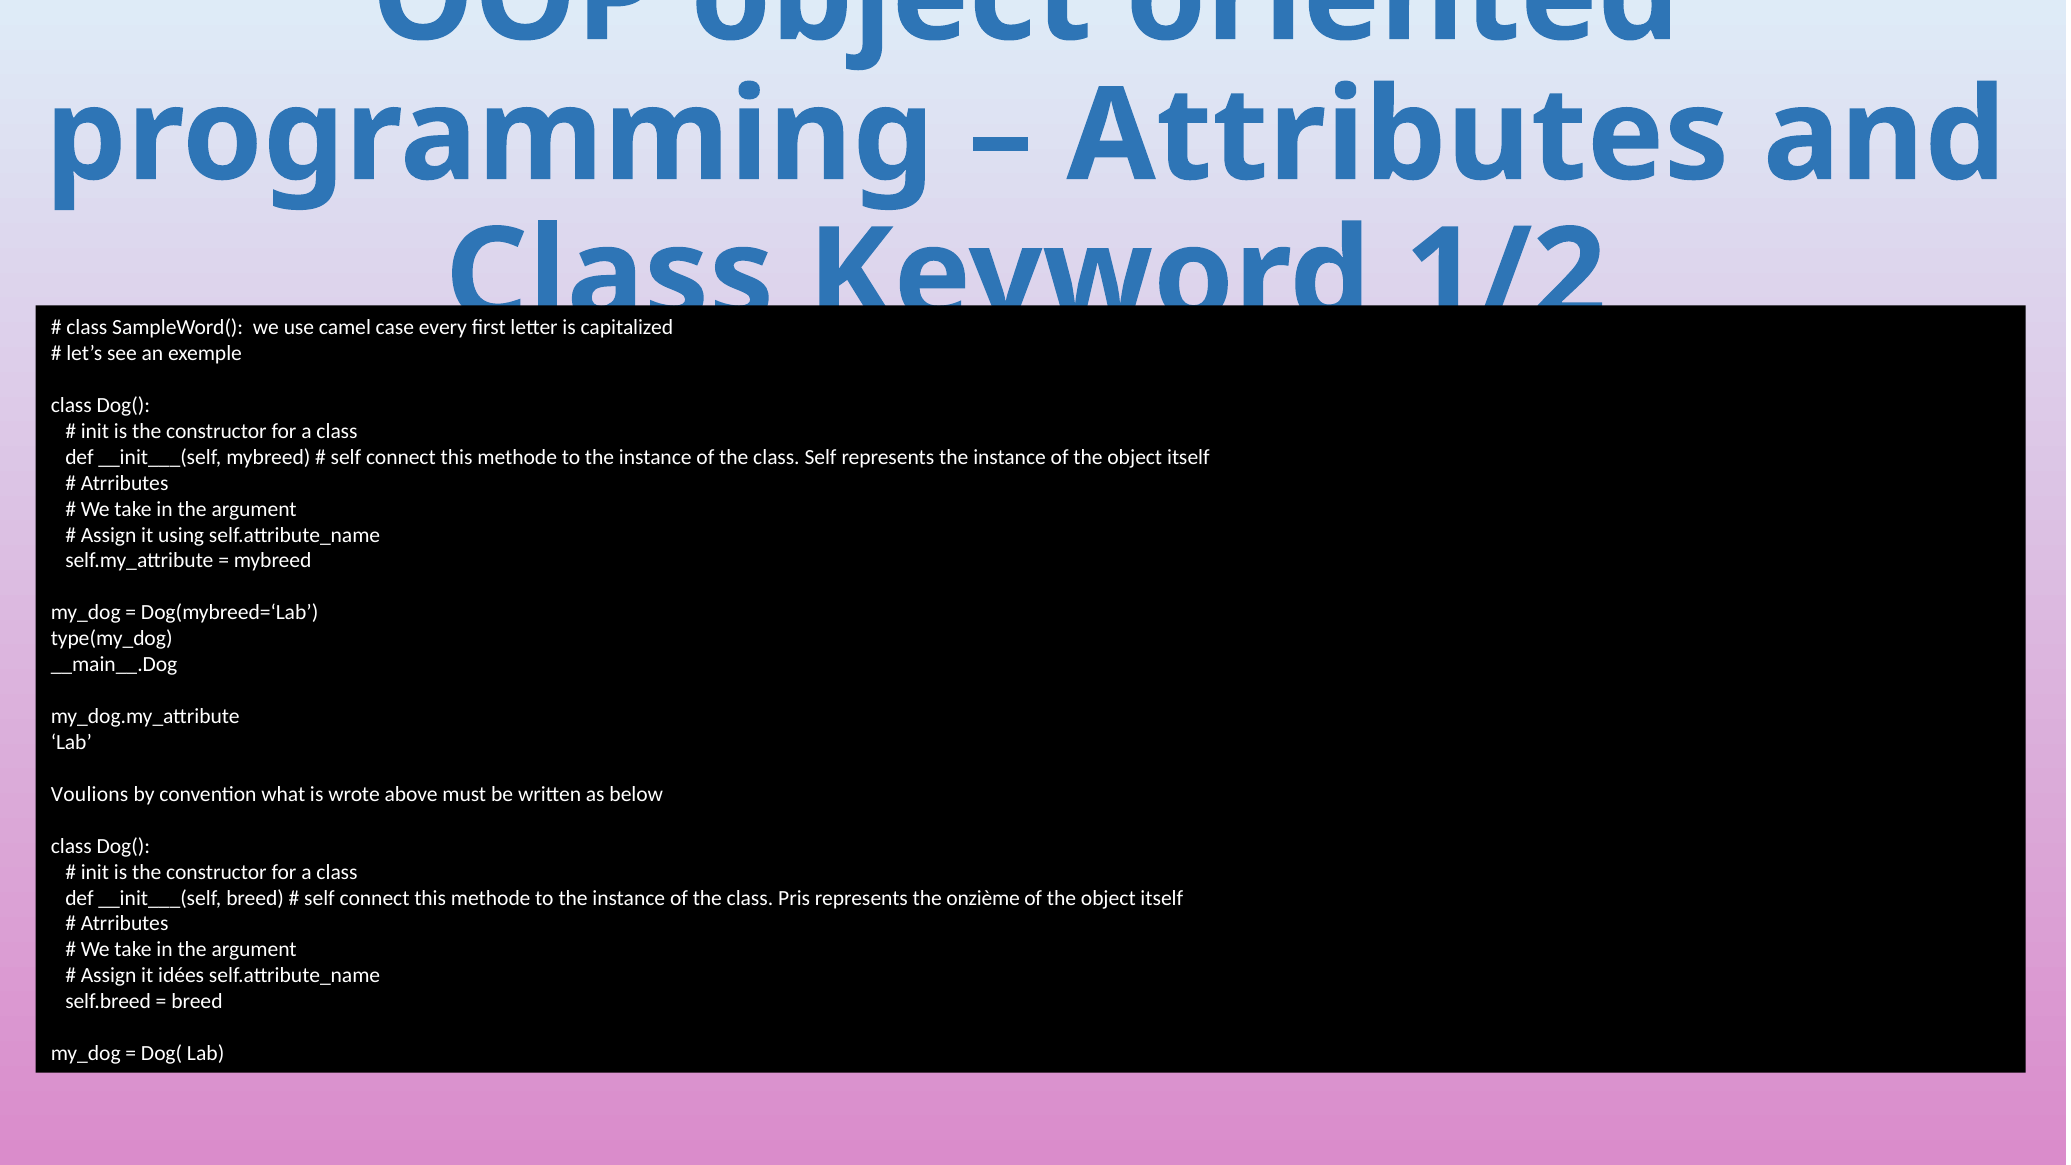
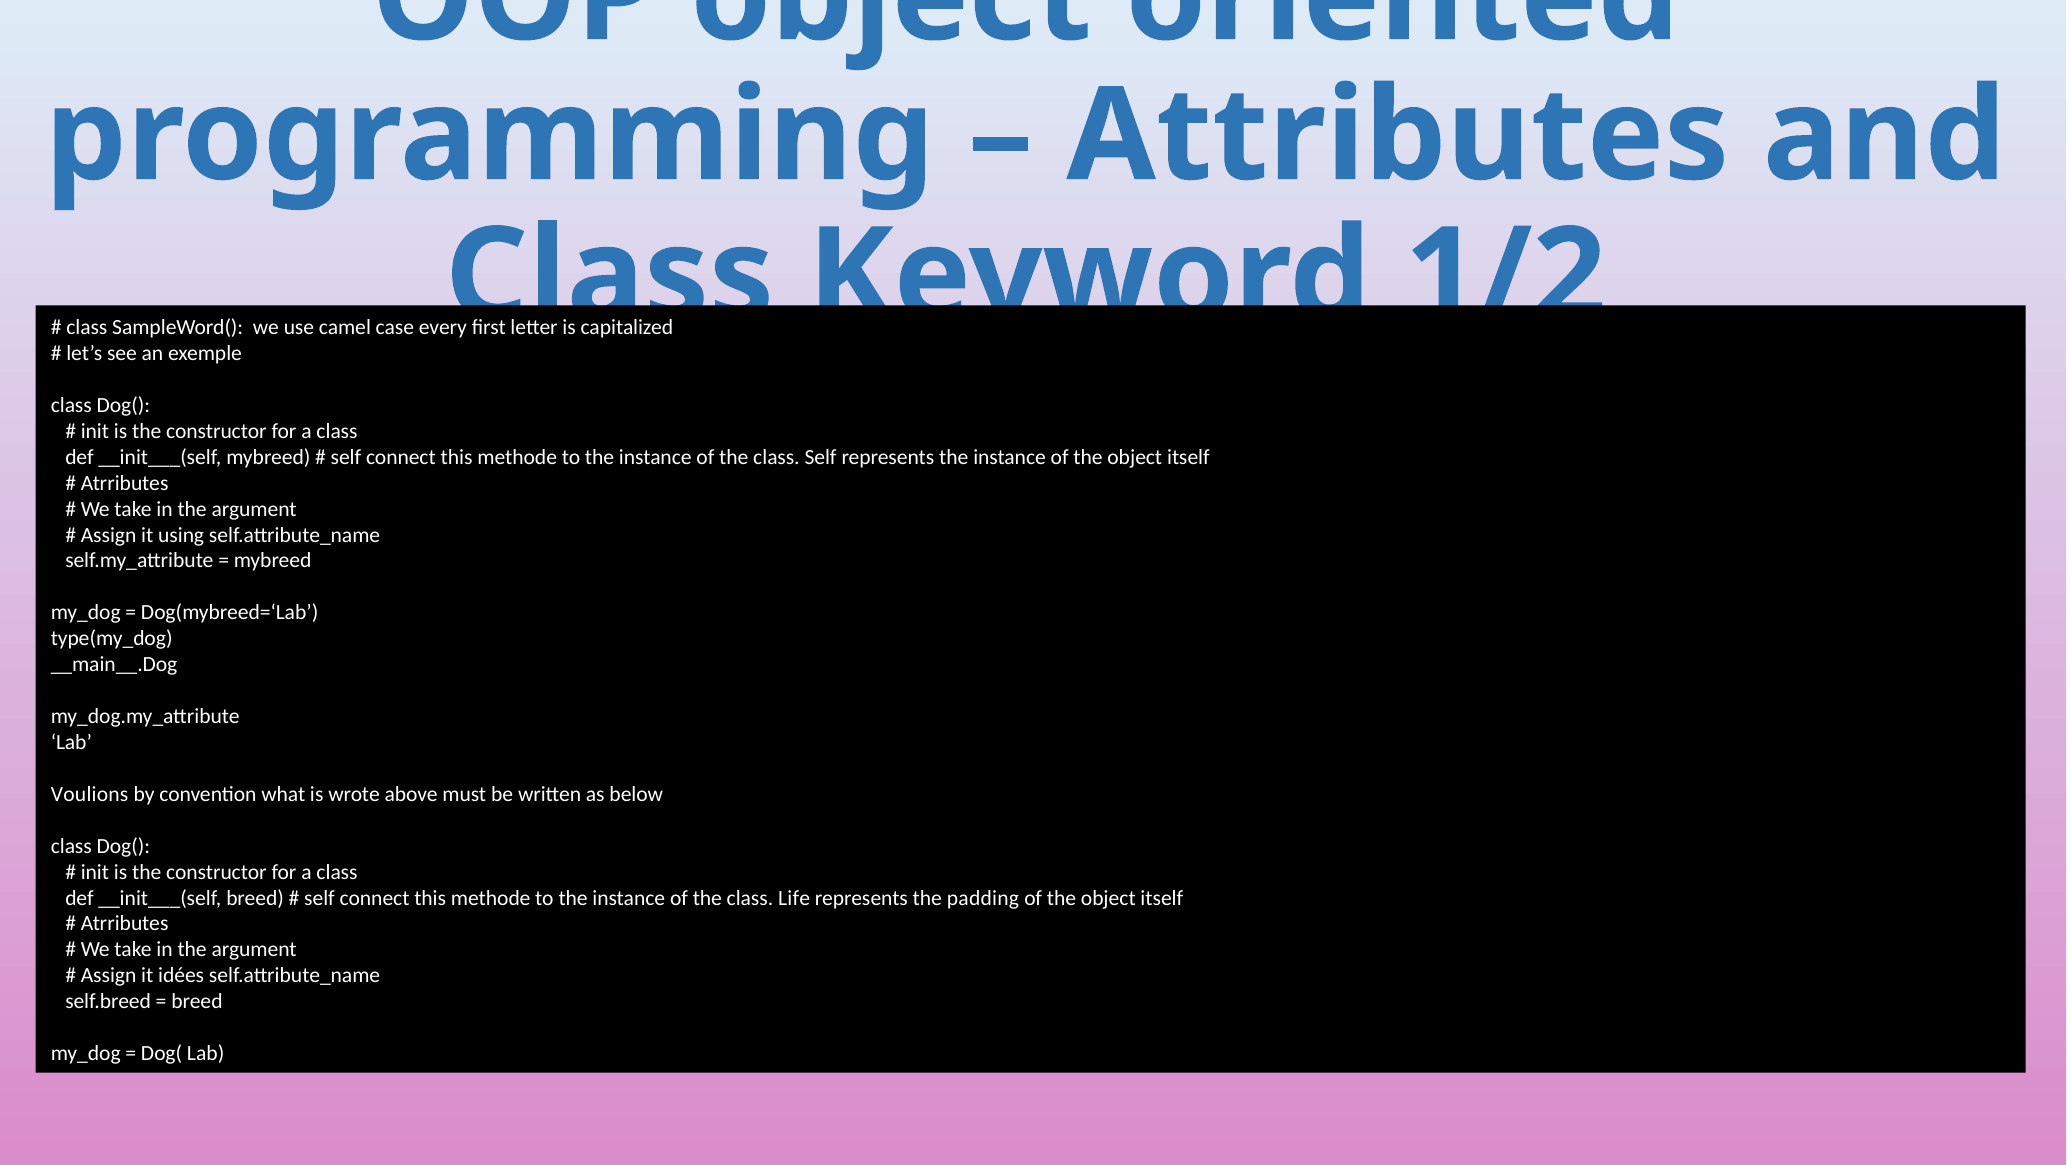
Pris: Pris -> Life
onzième: onzième -> padding
